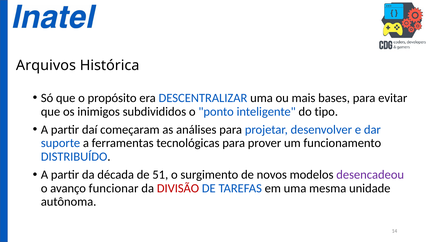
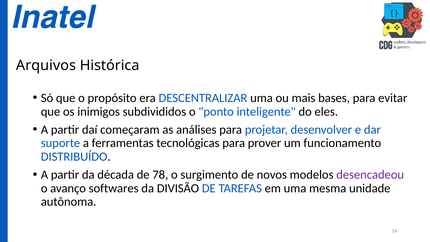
tipo: tipo -> eles
51: 51 -> 78
funcionar: funcionar -> softwares
DIVISÃO colour: red -> black
